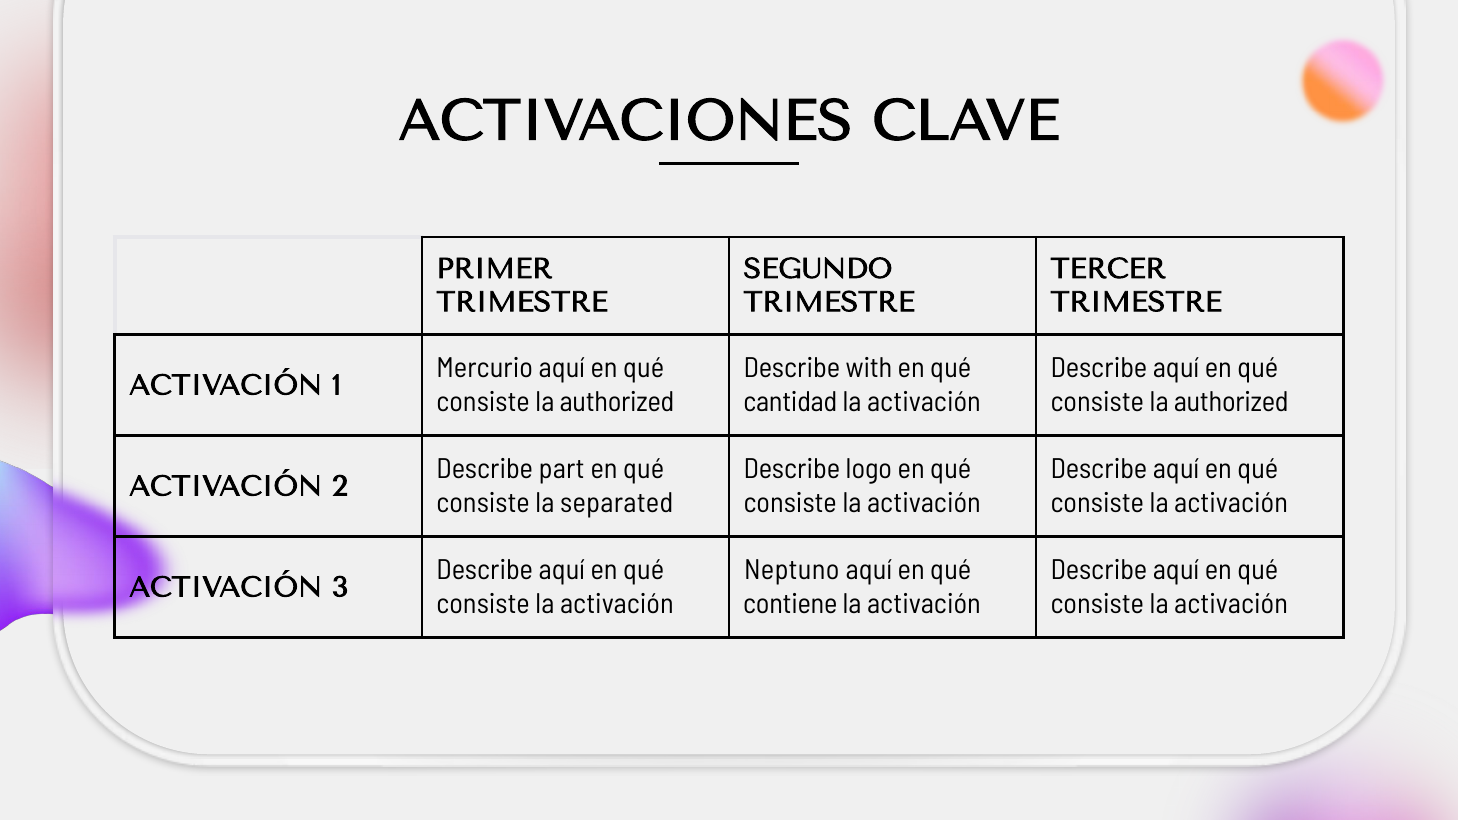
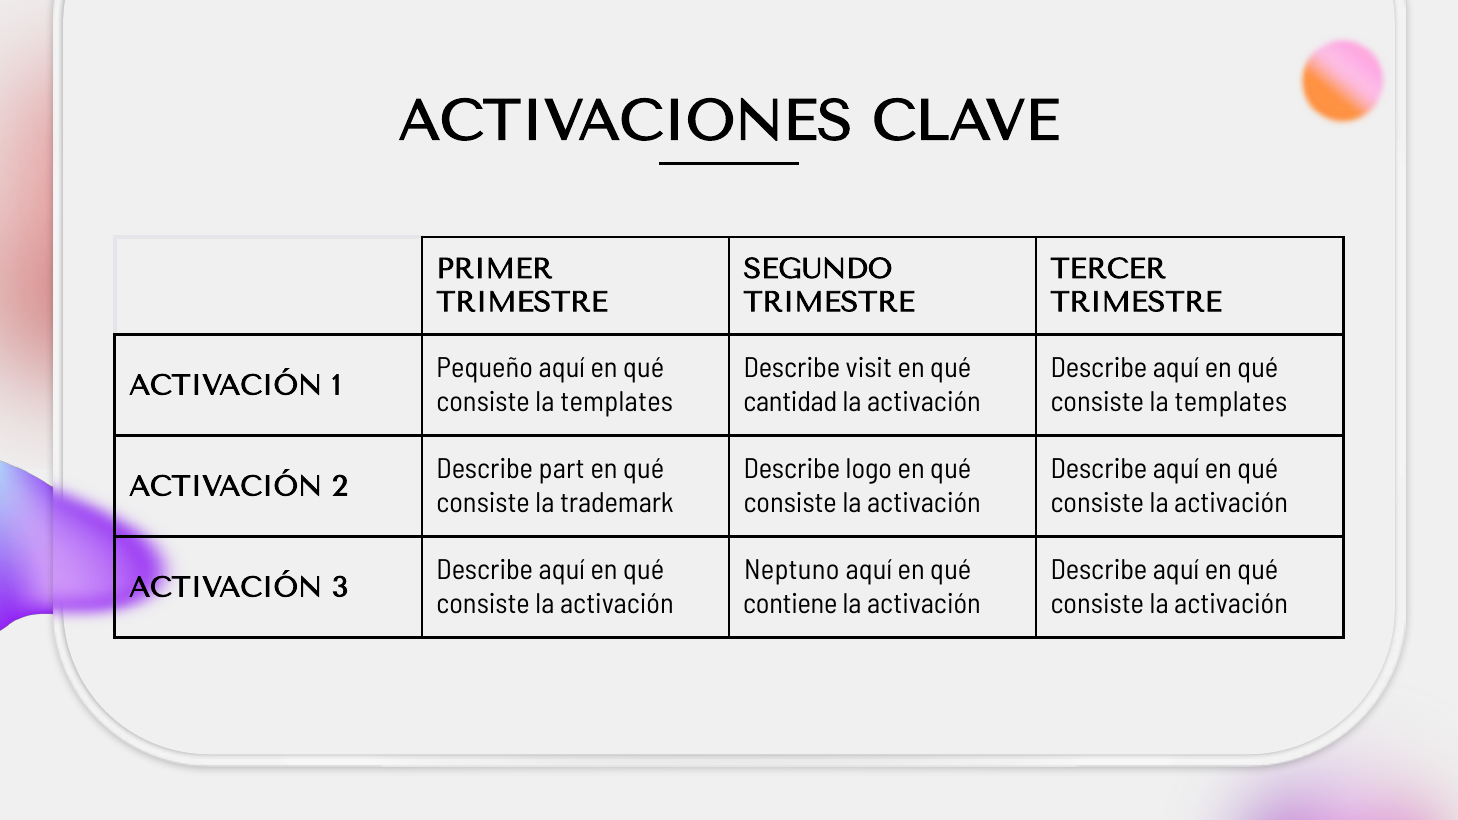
Mercurio: Mercurio -> Pequeño
with: with -> visit
authorized at (617, 402): authorized -> templates
authorized at (1231, 402): authorized -> templates
separated: separated -> trademark
